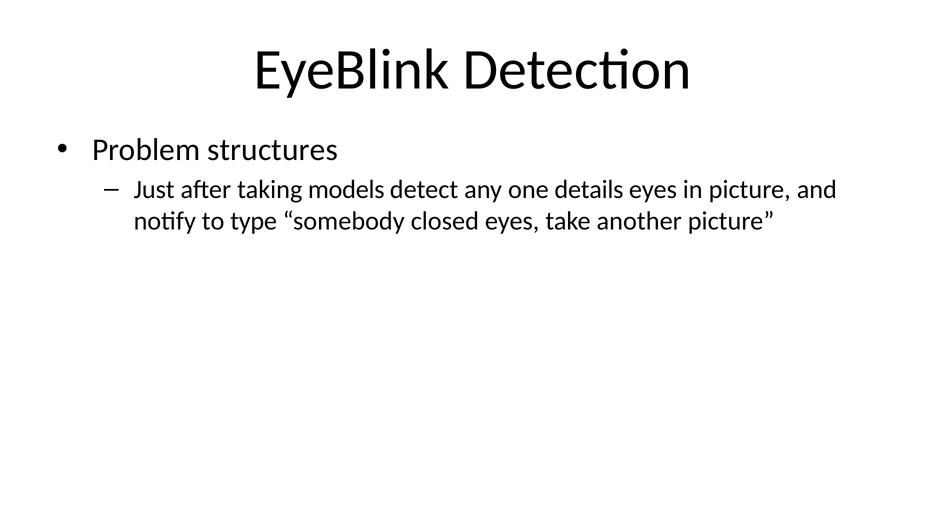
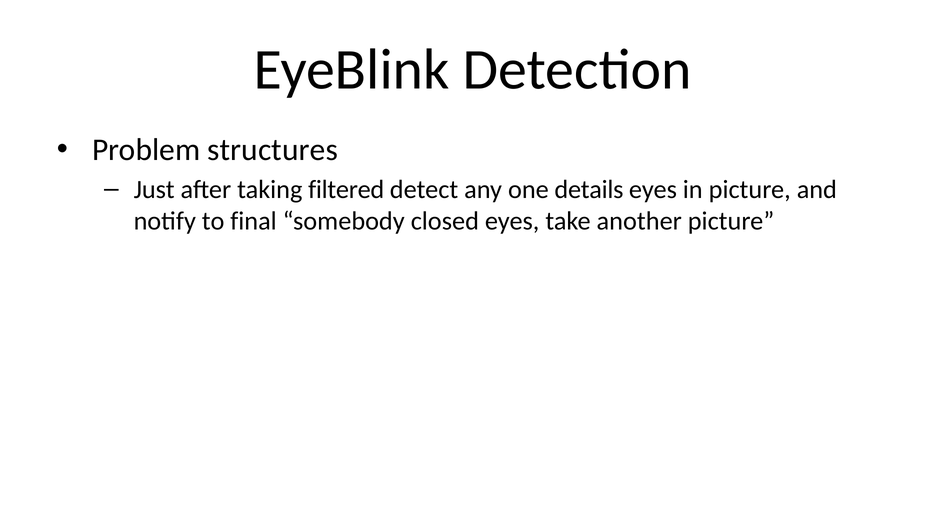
models: models -> filtered
type: type -> final
